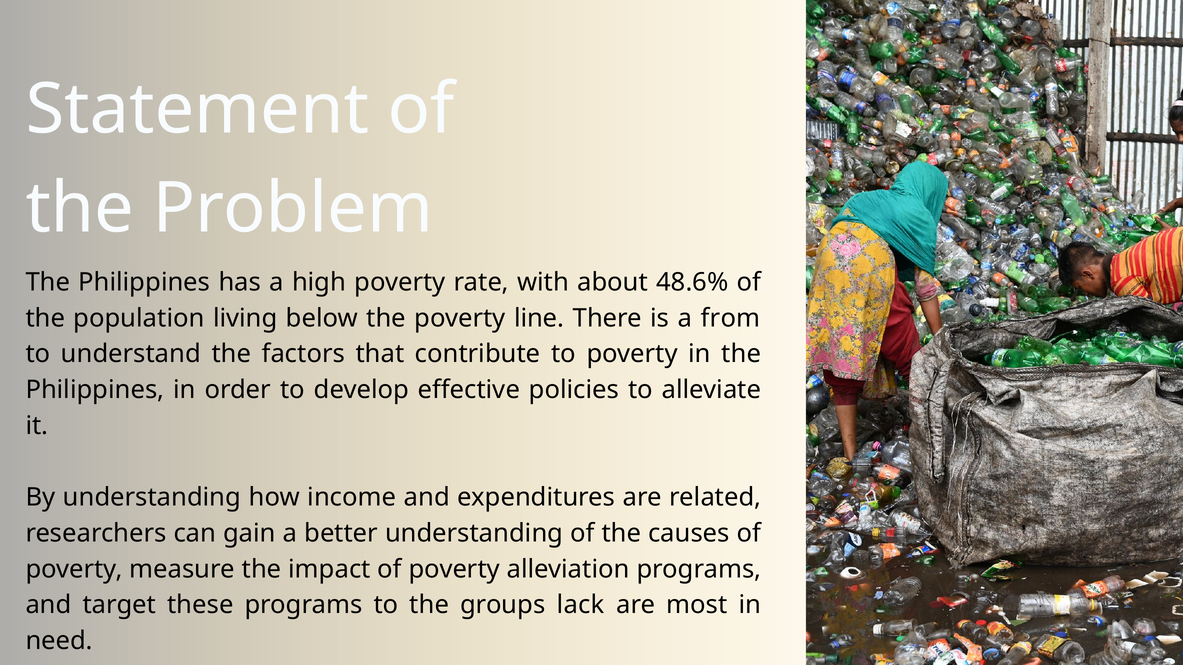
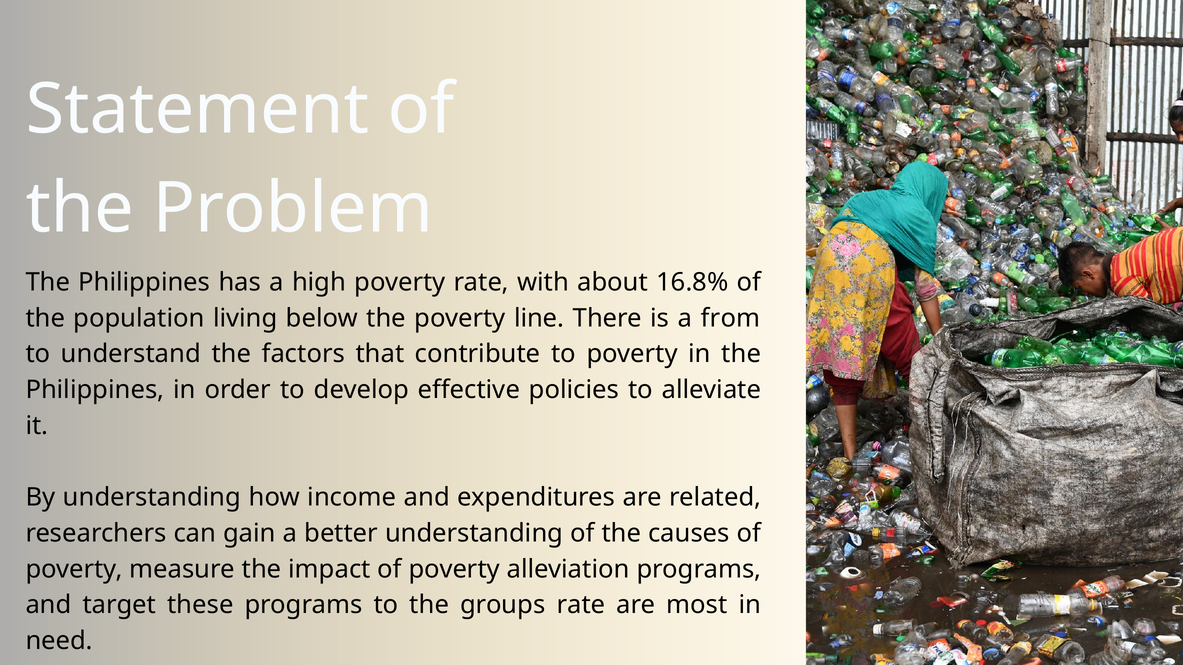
48.6%: 48.6% -> 16.8%
groups lack: lack -> rate
